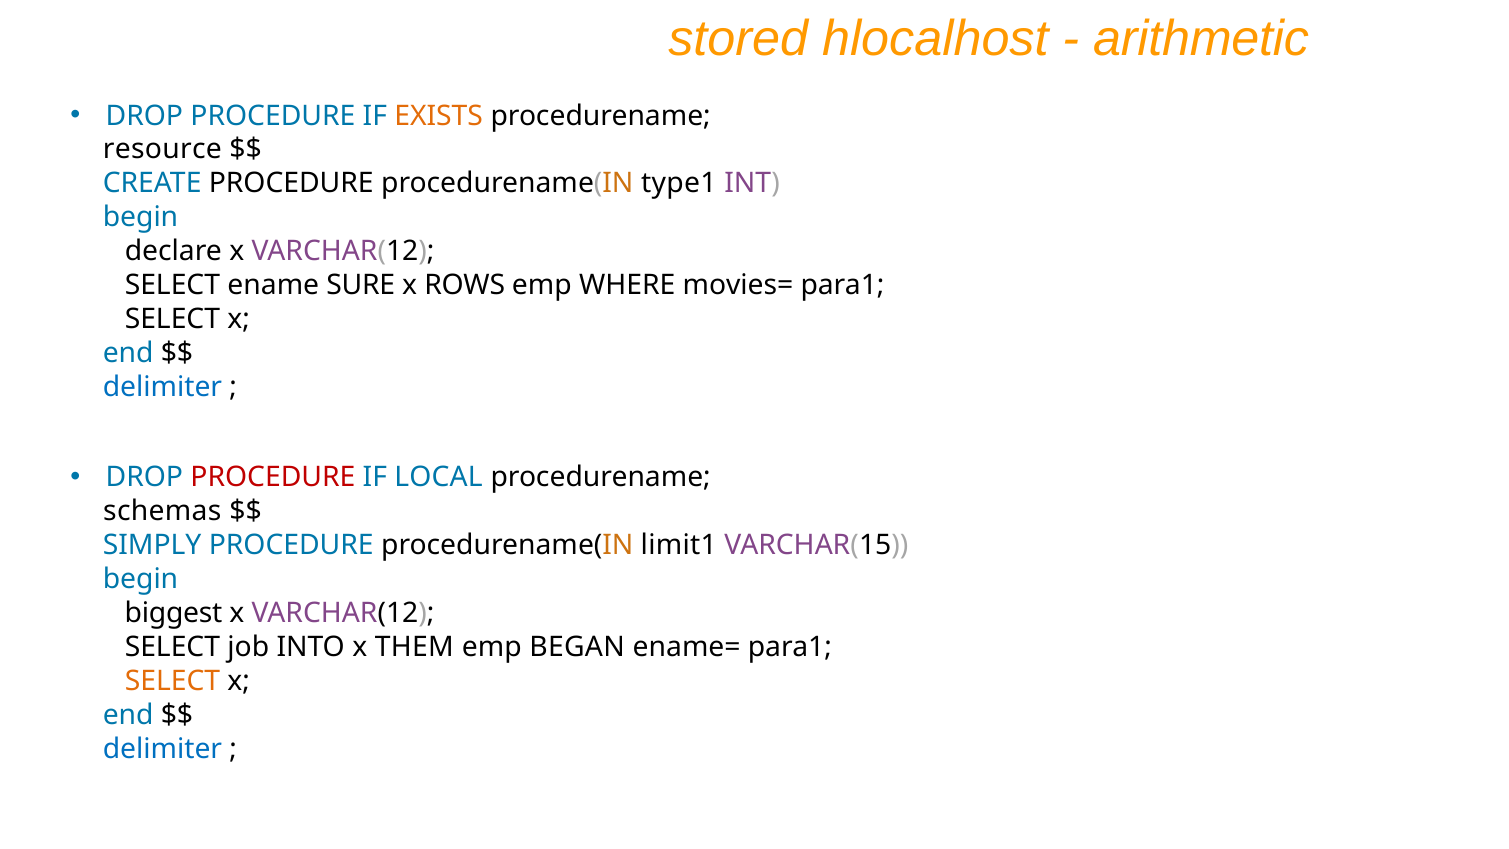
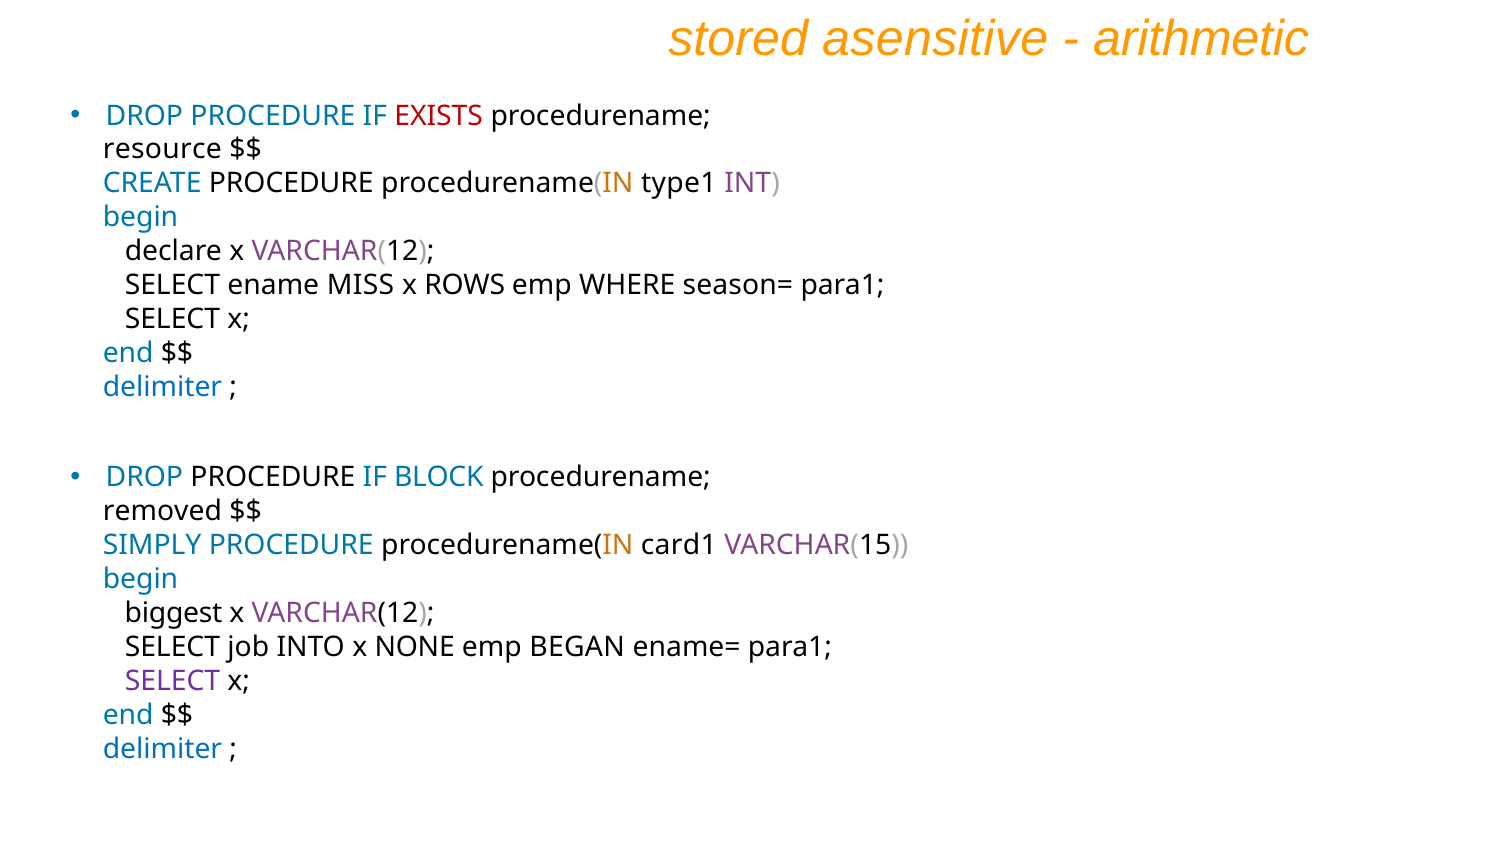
hlocalhost: hlocalhost -> asensitive
EXISTS colour: orange -> red
SURE: SURE -> MISS
movies=: movies= -> season=
PROCEDURE at (273, 477) colour: red -> black
LOCAL: LOCAL -> BLOCK
schemas: schemas -> removed
limit1: limit1 -> card1
THEM: THEM -> NONE
SELECT at (172, 681) colour: orange -> purple
